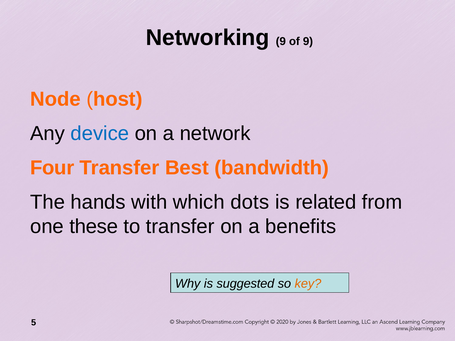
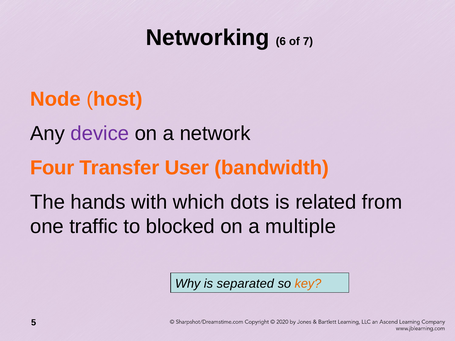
Networking 9: 9 -> 6
of 9: 9 -> 7
device colour: blue -> purple
Best: Best -> User
these: these -> traffic
to transfer: transfer -> blocked
benefits: benefits -> multiple
suggested: suggested -> separated
